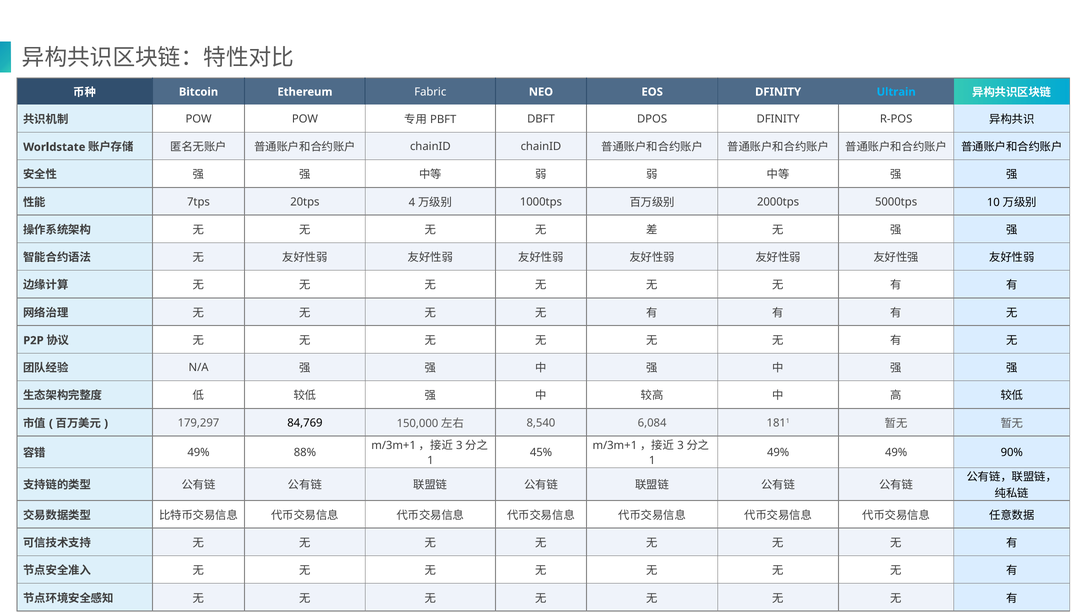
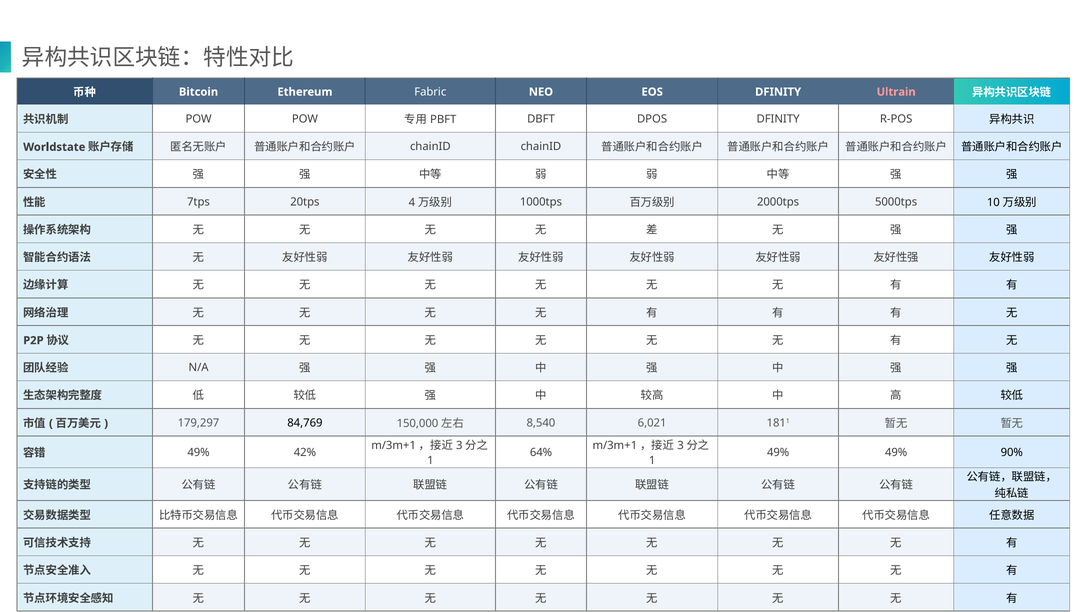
Ultrain colour: light blue -> pink
6,084: 6,084 -> 6,021
88%: 88% -> 42%
45%: 45% -> 64%
